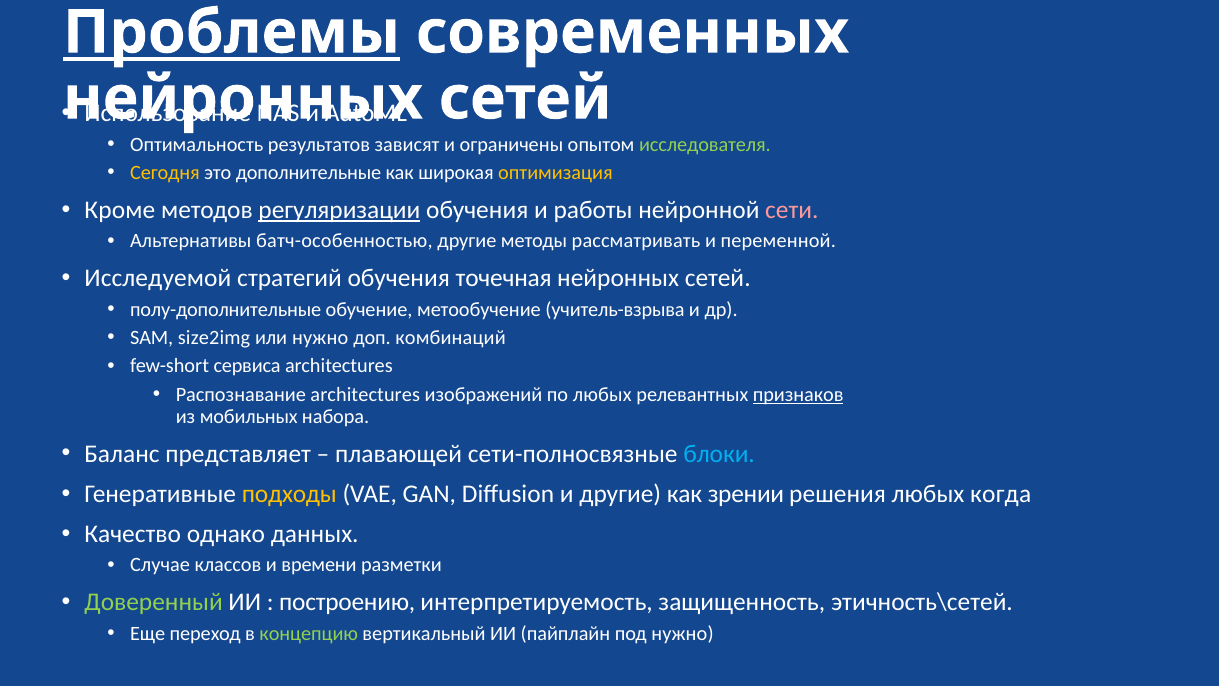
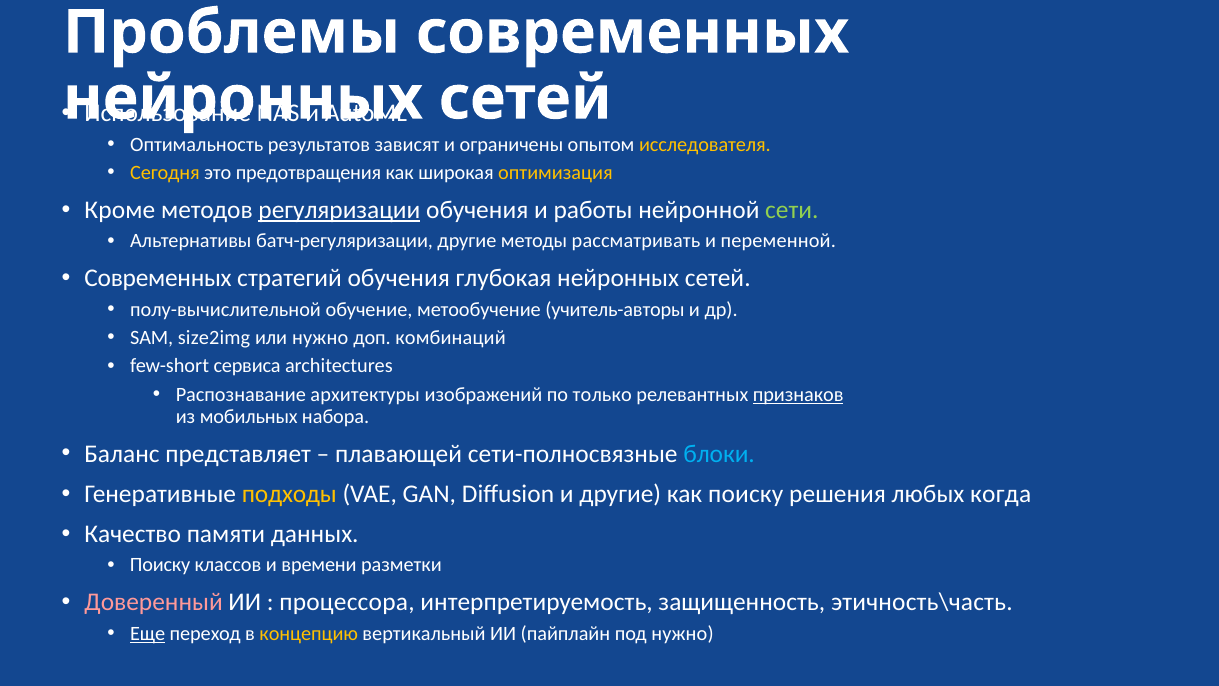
Проблемы underline: present -> none
исследователя colour: light green -> yellow
дополнительные: дополнительные -> предотвращения
сети colour: pink -> light green
батч-особенностью: батч-особенностью -> батч-регуляризации
Исследуемой at (158, 278): Исследуемой -> Современных
точечная: точечная -> глубокая
полу-дополнительные: полу-дополнительные -> полу-вычислительной
учитель-взрыва: учитель-взрыва -> учитель-авторы
Распознавание architectures: architectures -> архитектуры
по любых: любых -> только
как зрении: зрении -> поиску
однако: однако -> памяти
Случае at (160, 565): Случае -> Поиску
Доверенный colour: light green -> pink
построению: построению -> процессора
этичность\сетей: этичность\сетей -> этичность\часть
Еще underline: none -> present
концепцию colour: light green -> yellow
